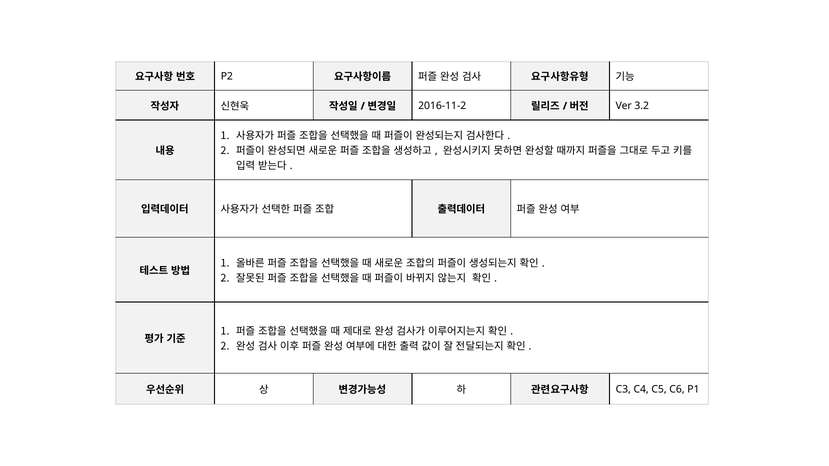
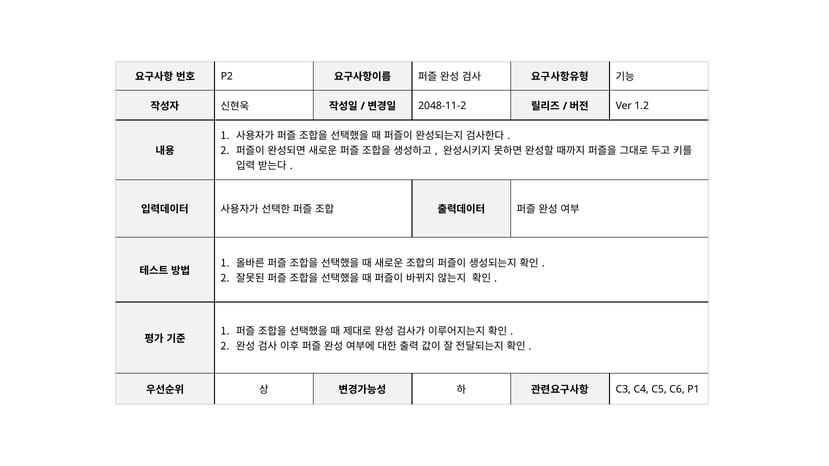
2016-11-2: 2016-11-2 -> 2048-11-2
3.2: 3.2 -> 1.2
